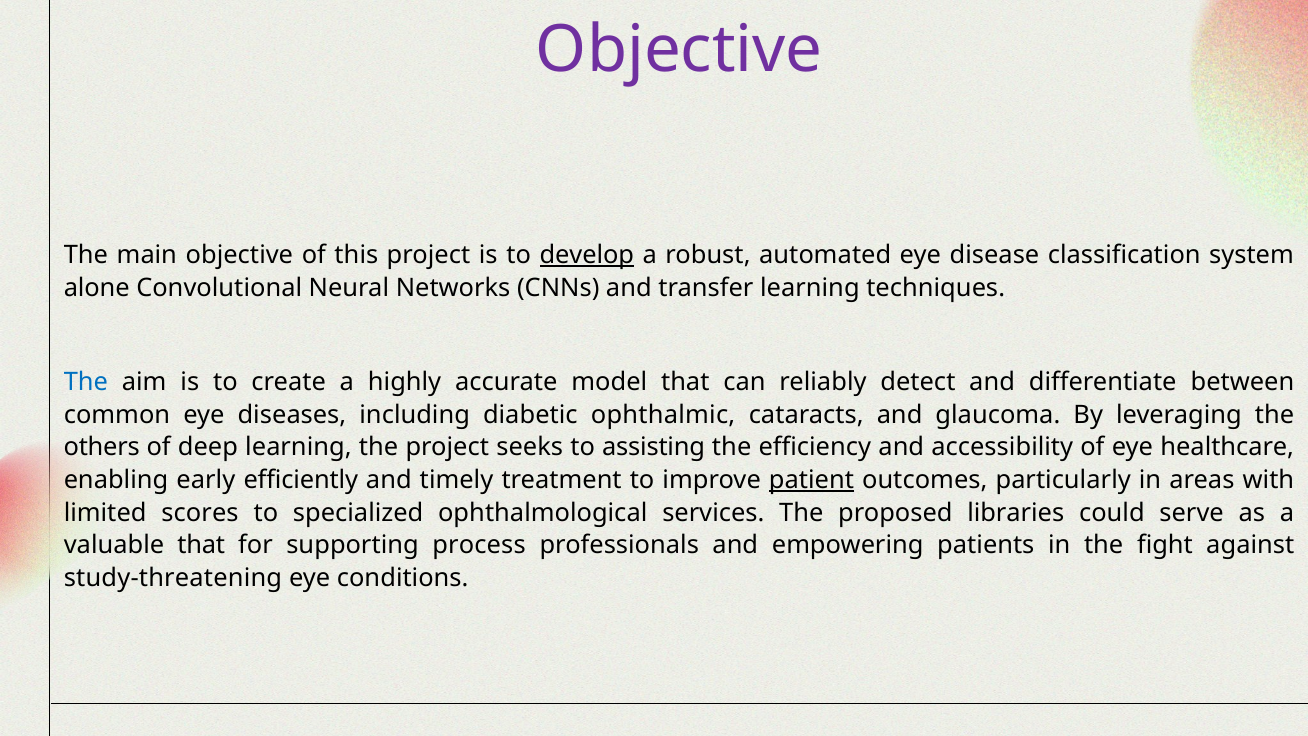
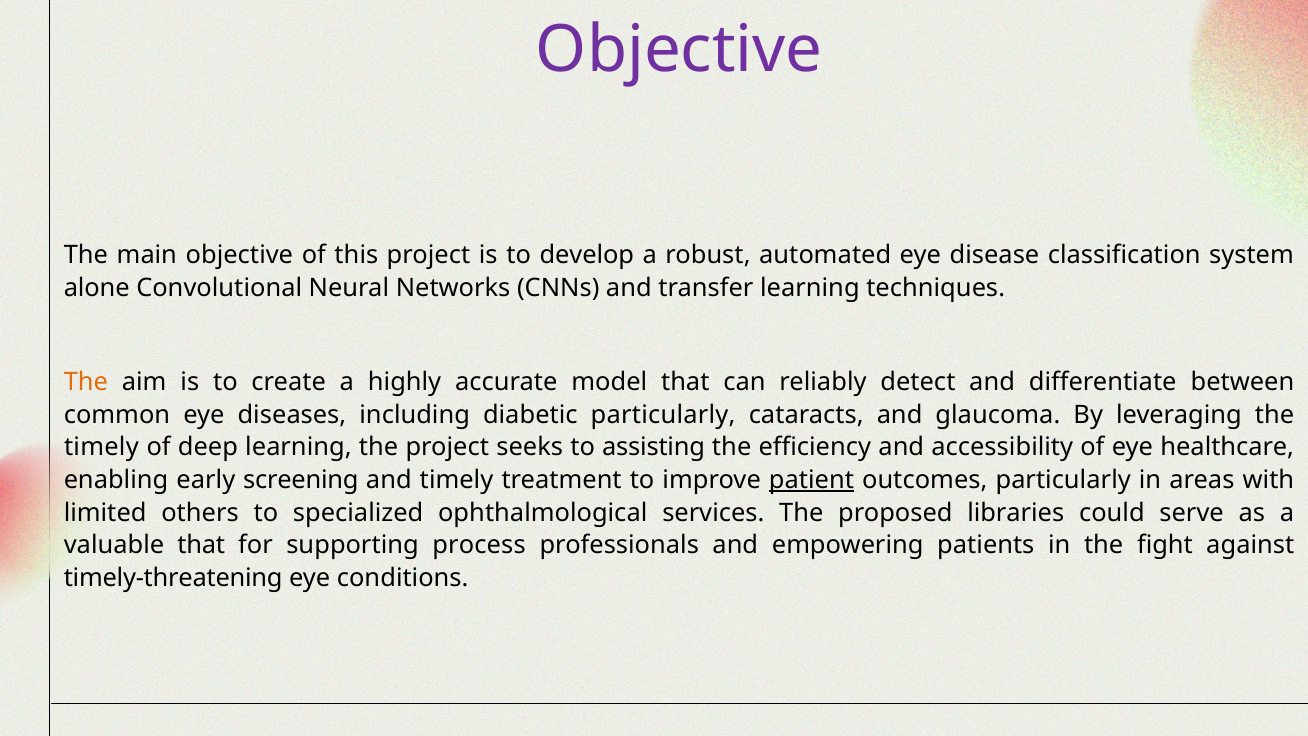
develop underline: present -> none
The at (86, 382) colour: blue -> orange
diabetic ophthalmic: ophthalmic -> particularly
others at (102, 447): others -> timely
efficiently: efficiently -> screening
scores: scores -> others
study-threatening: study-threatening -> timely-threatening
